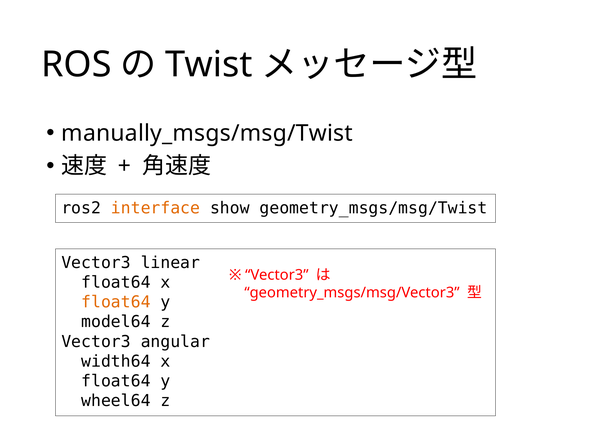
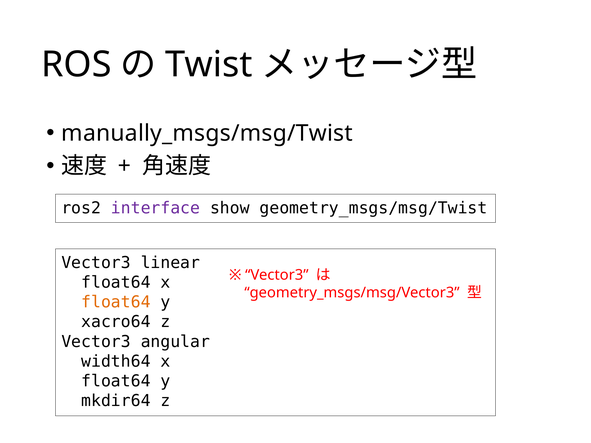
interface colour: orange -> purple
model64: model64 -> xacro64
wheel64: wheel64 -> mkdir64
